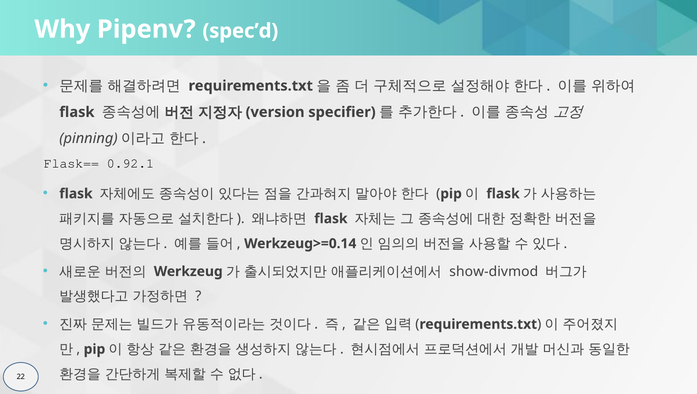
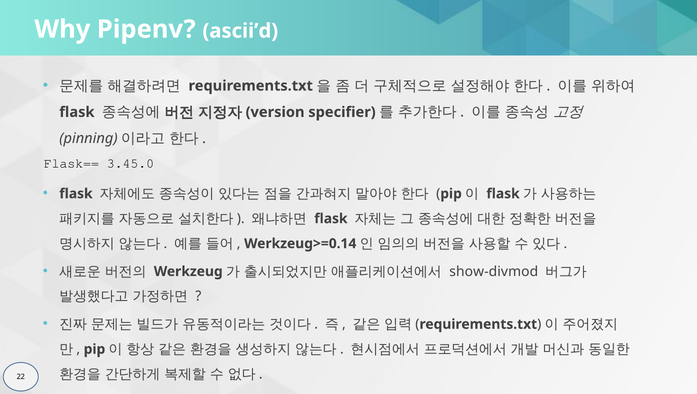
spec’d: spec’d -> ascii’d
0.92.1: 0.92.1 -> 3.45.0
